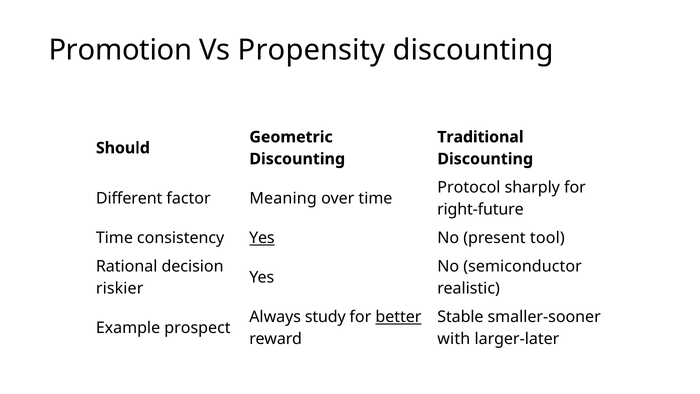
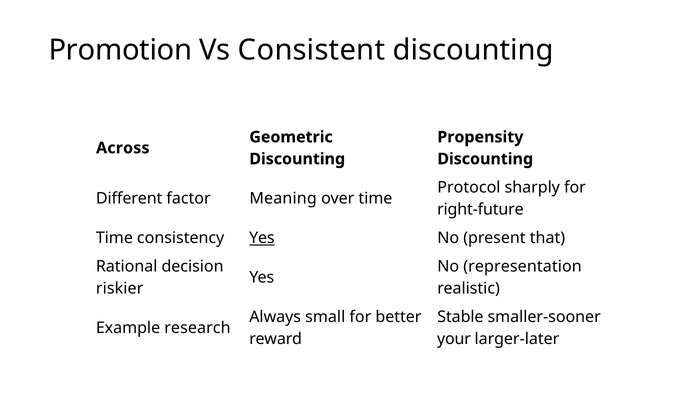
Propensity: Propensity -> Consistent
Traditional: Traditional -> Propensity
Should: Should -> Across
tool: tool -> that
semiconductor: semiconductor -> representation
study: study -> small
better underline: present -> none
prospect: prospect -> research
with: with -> your
